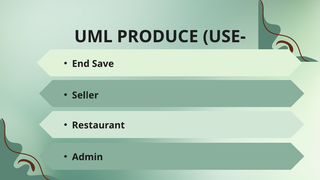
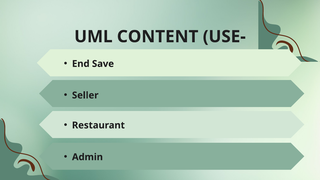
PRODUCE: PRODUCE -> CONTENT
